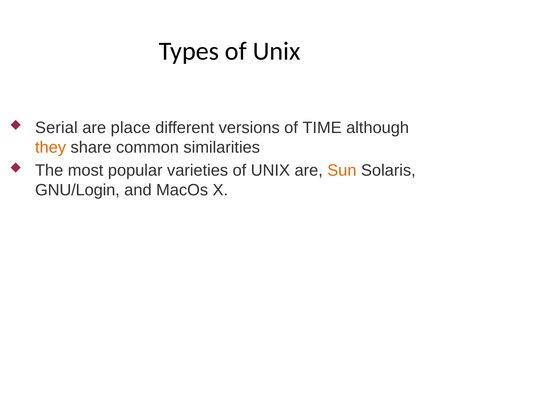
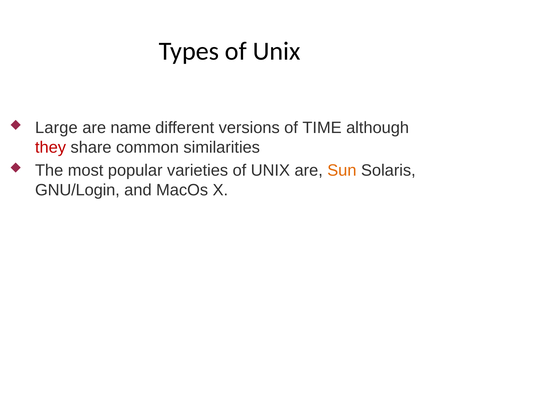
Serial: Serial -> Large
place: place -> name
they colour: orange -> red
